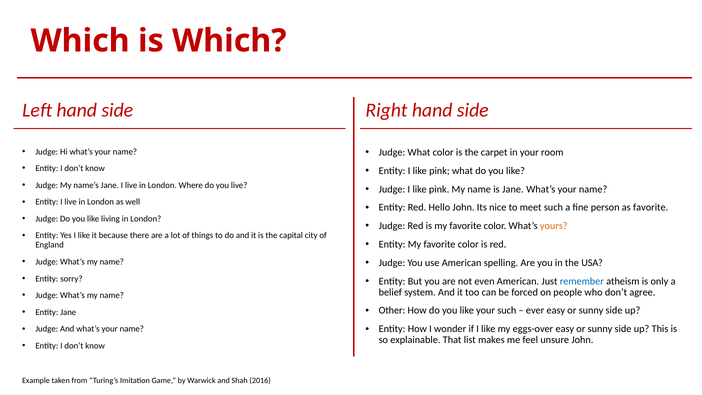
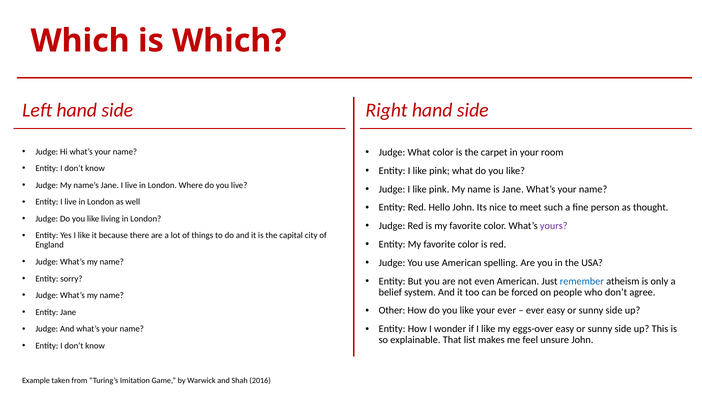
as favorite: favorite -> thought
yours colour: orange -> purple
your such: such -> ever
